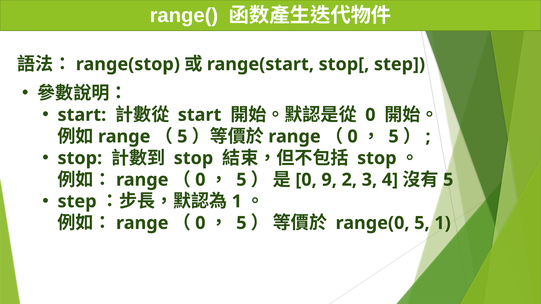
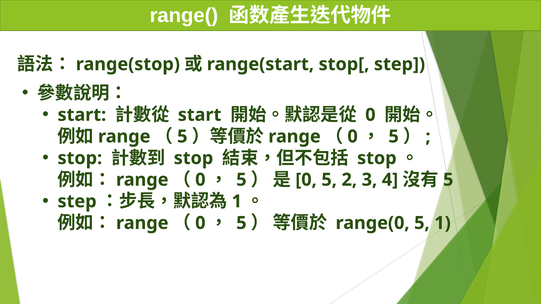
0 9: 9 -> 5
